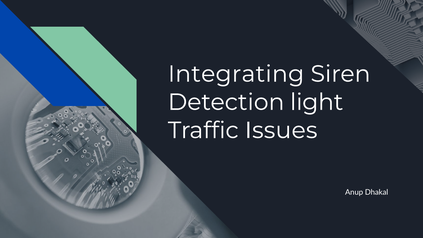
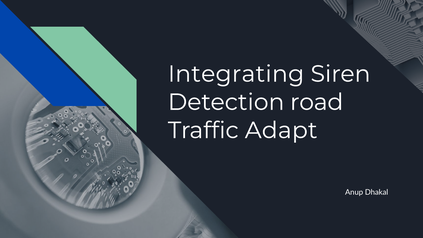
light: light -> road
Issues: Issues -> Adapt
